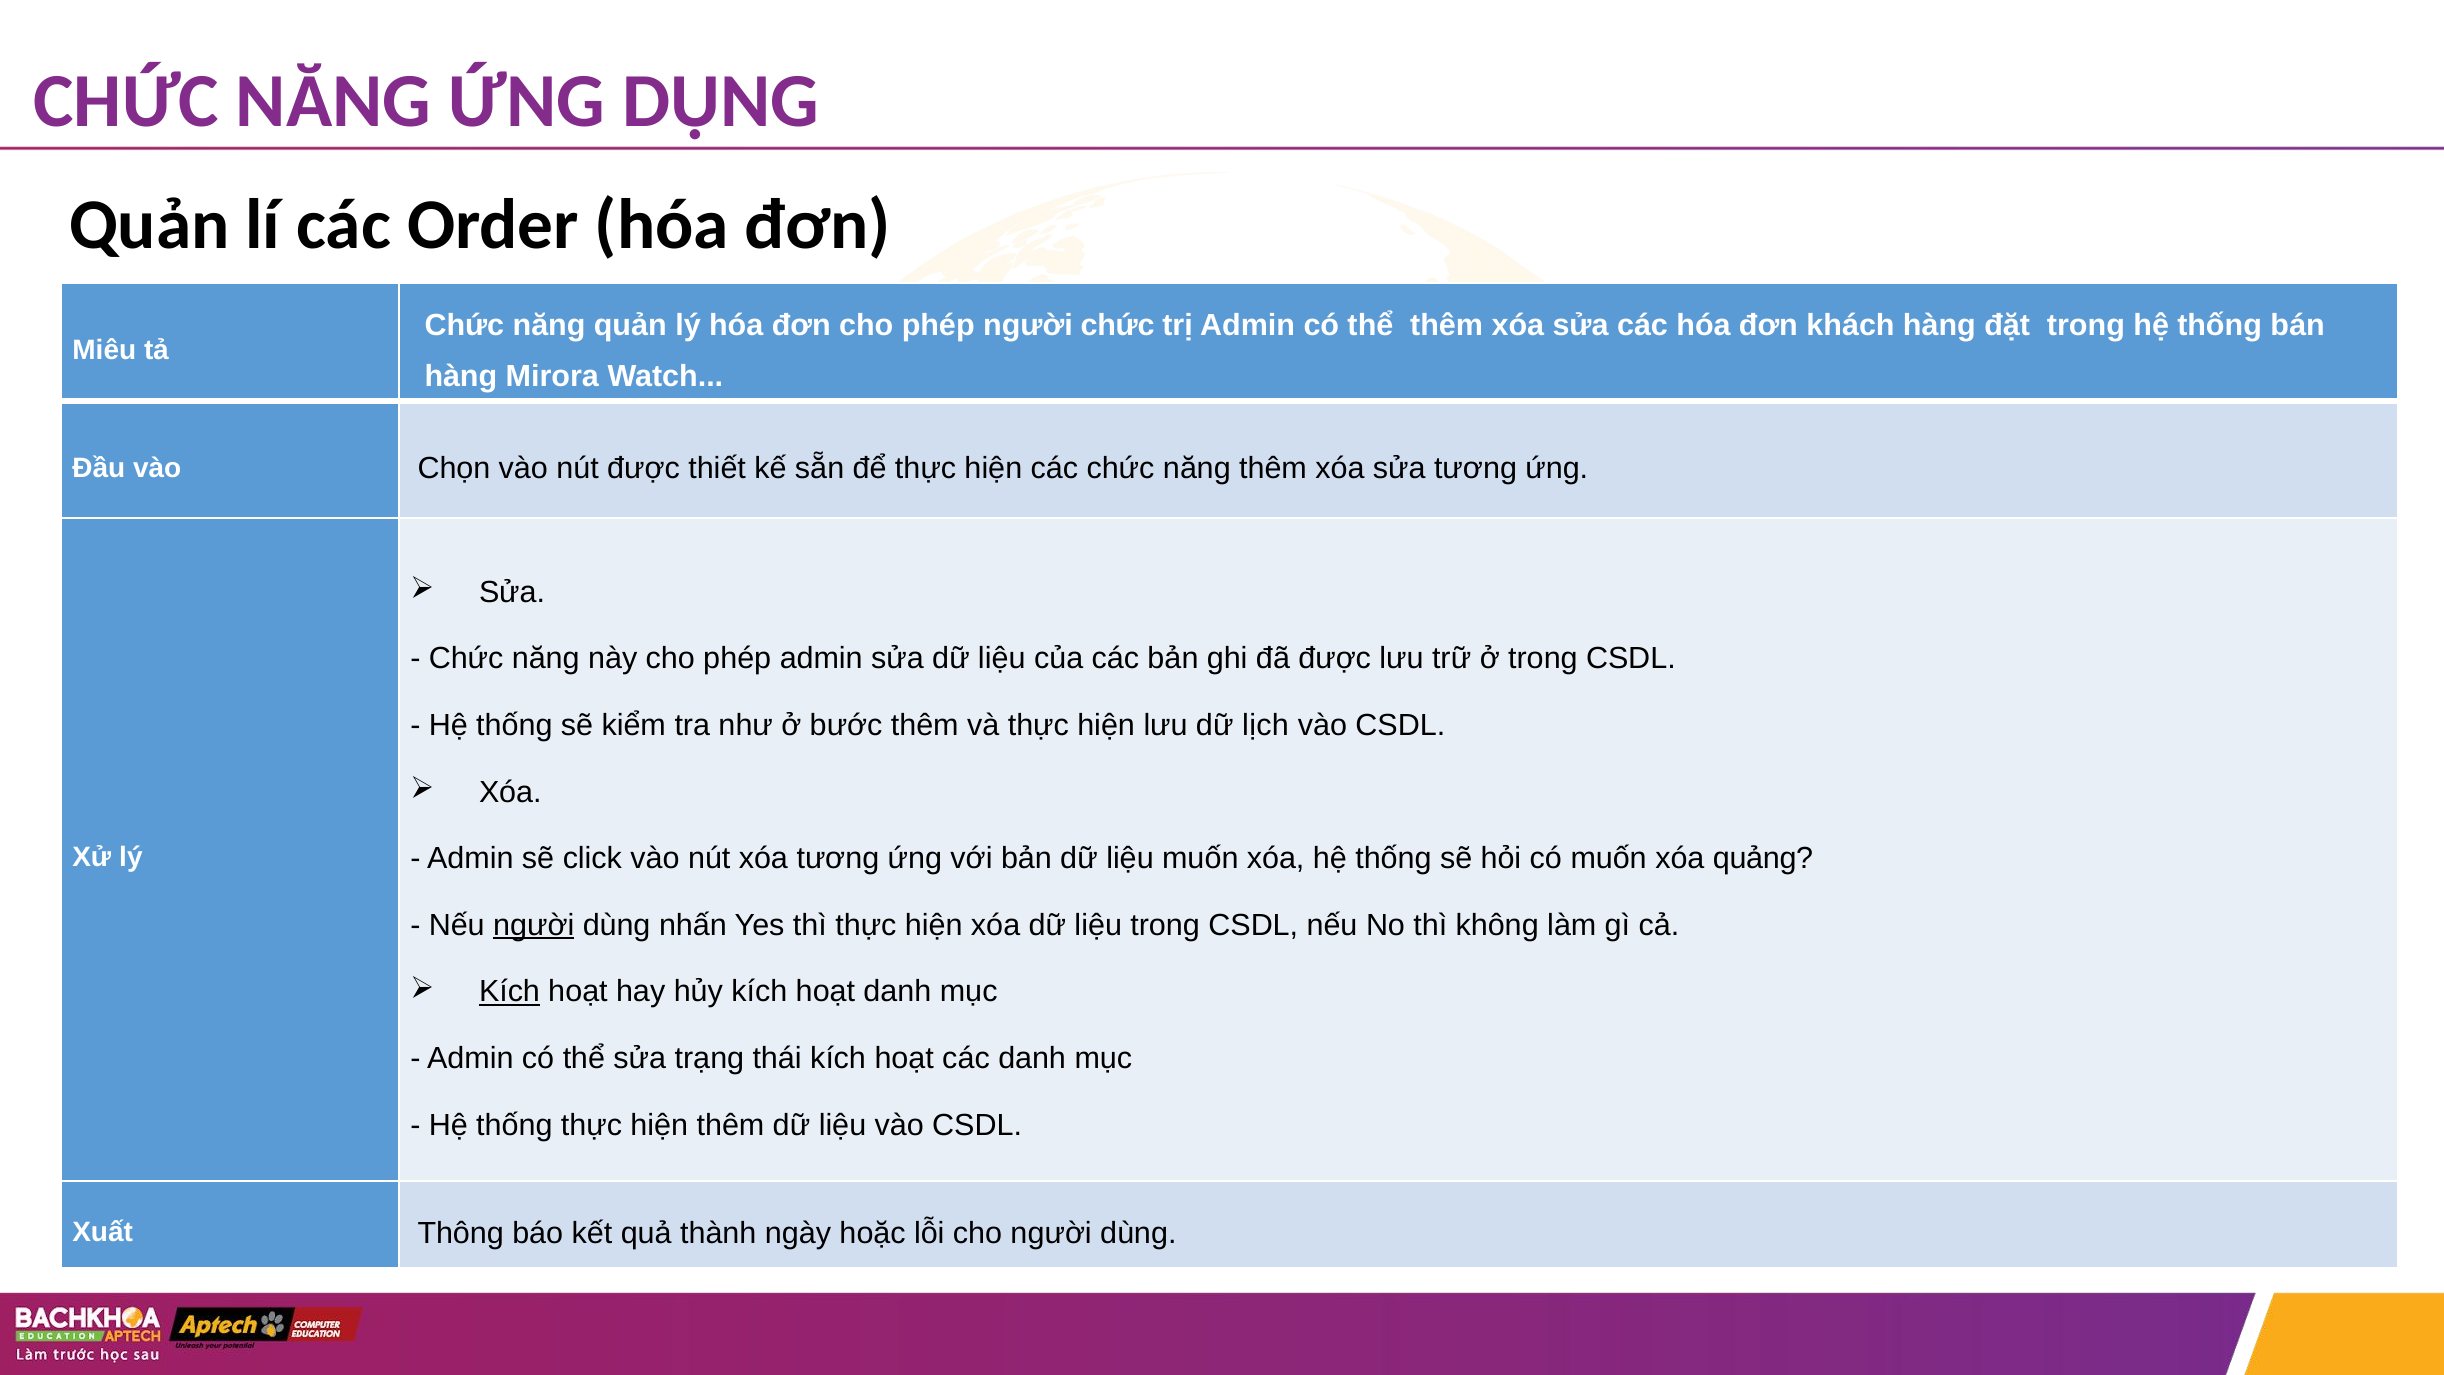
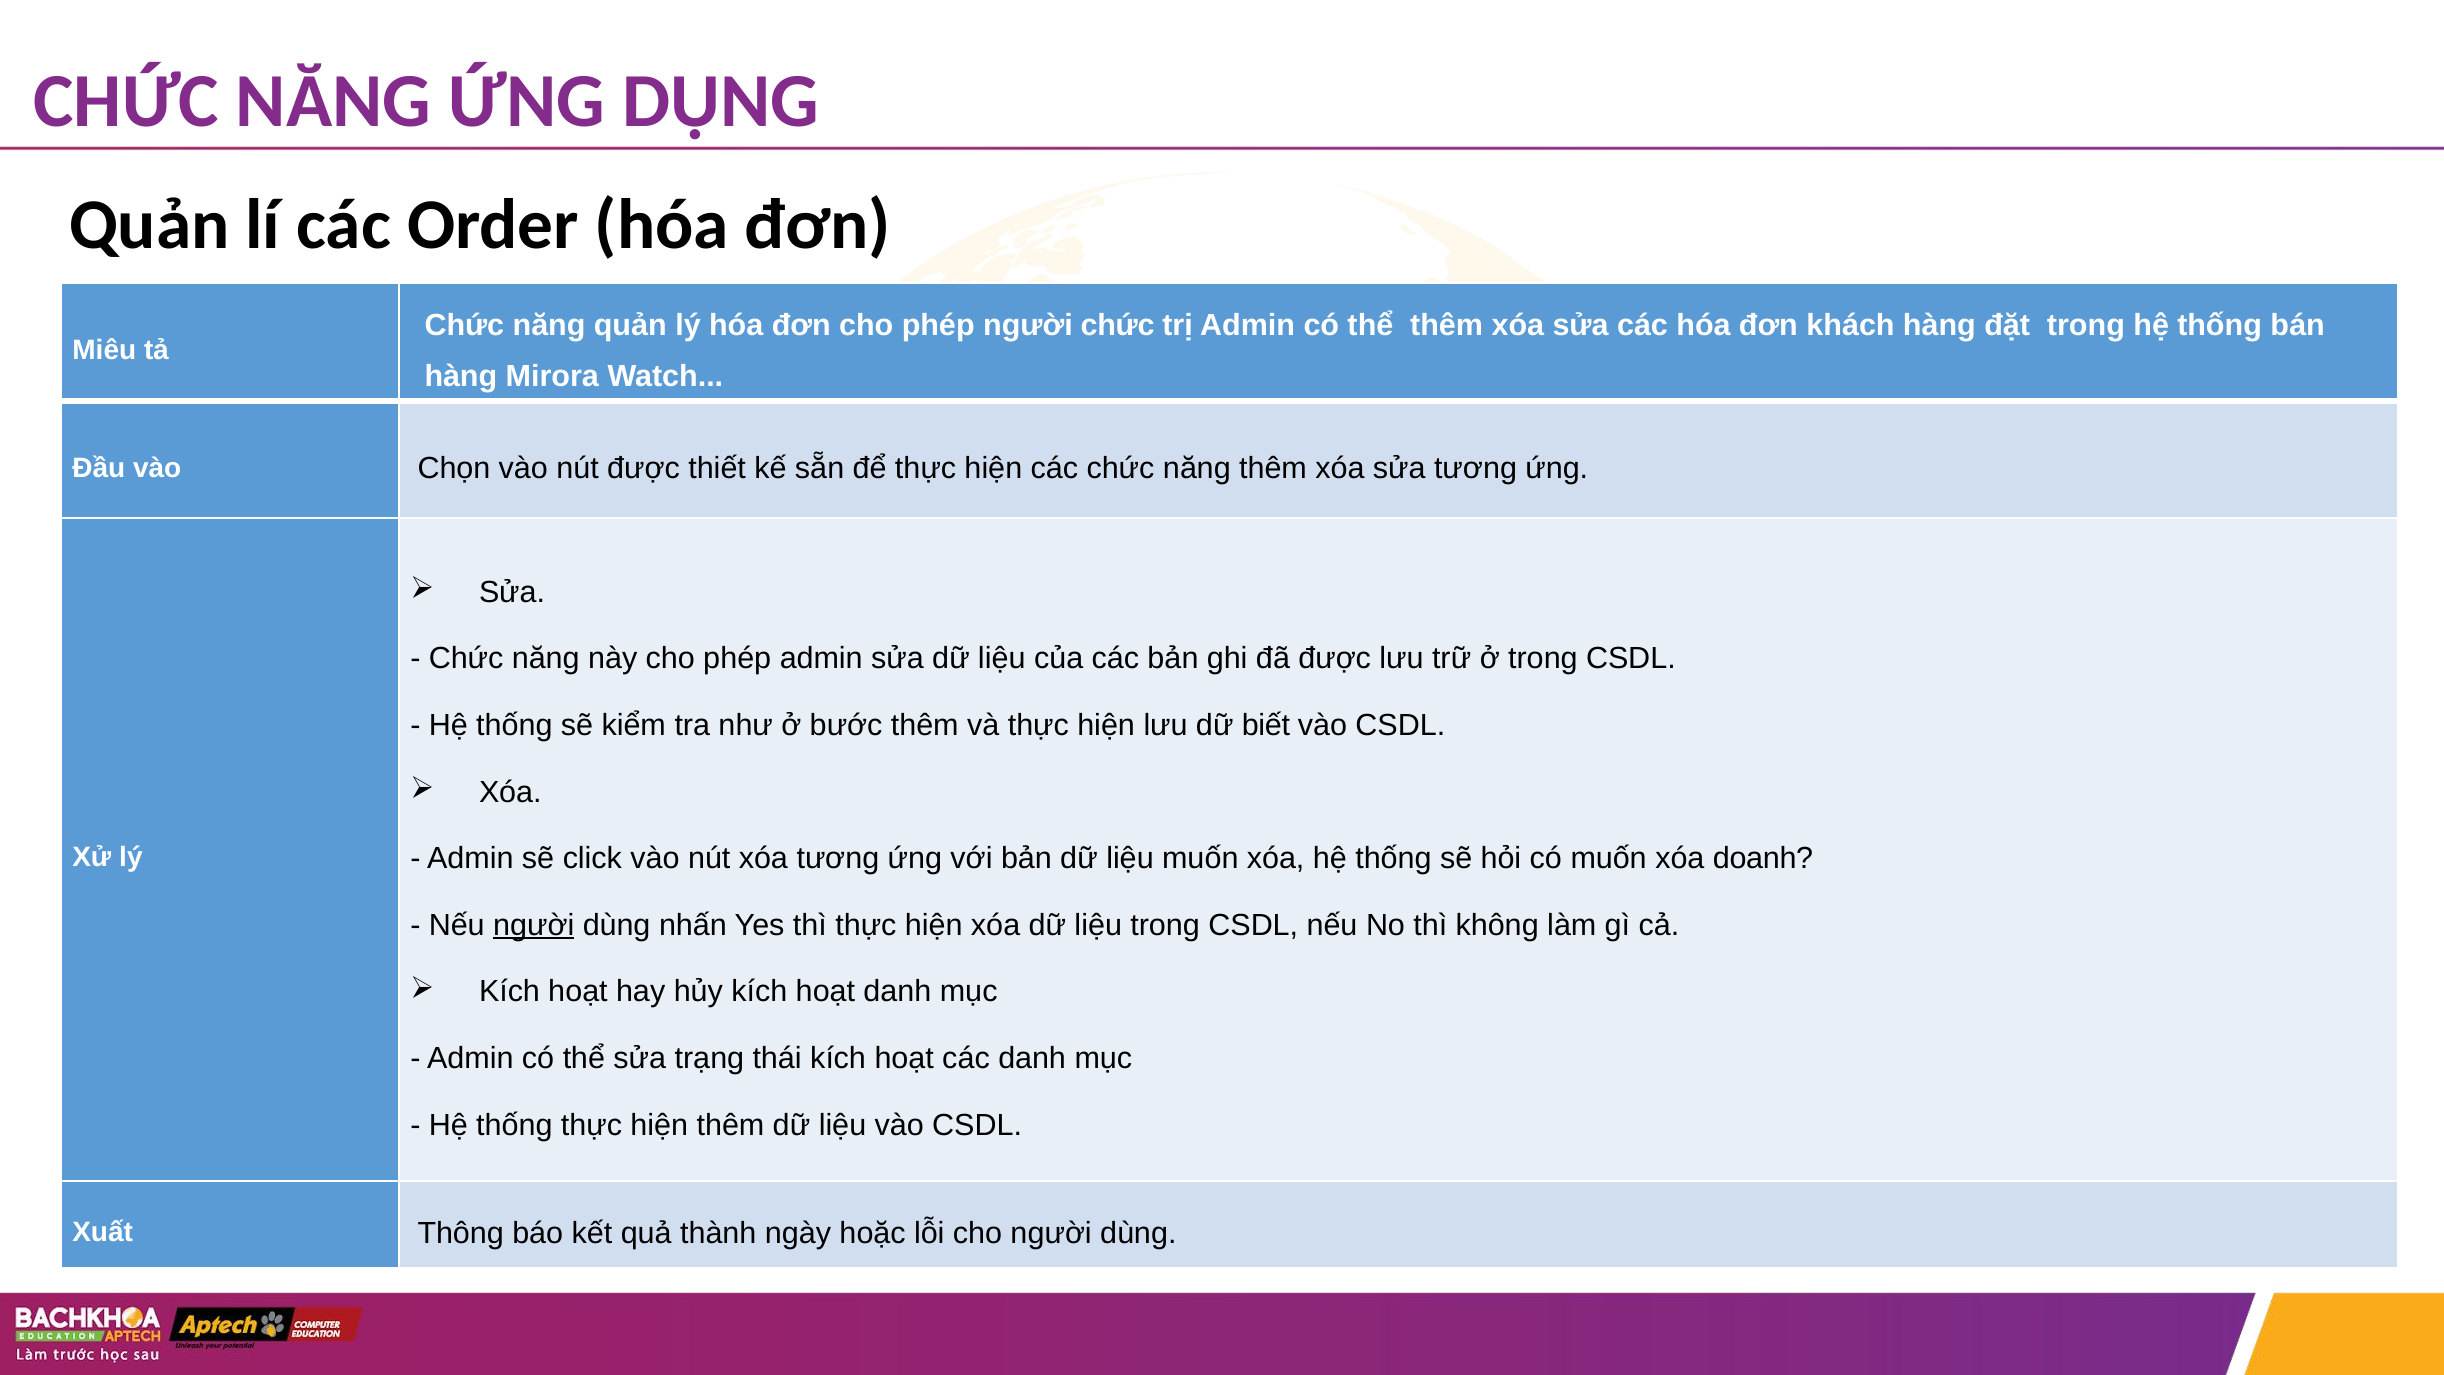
lịch: lịch -> biết
quảng: quảng -> doanh
Kích at (509, 992) underline: present -> none
